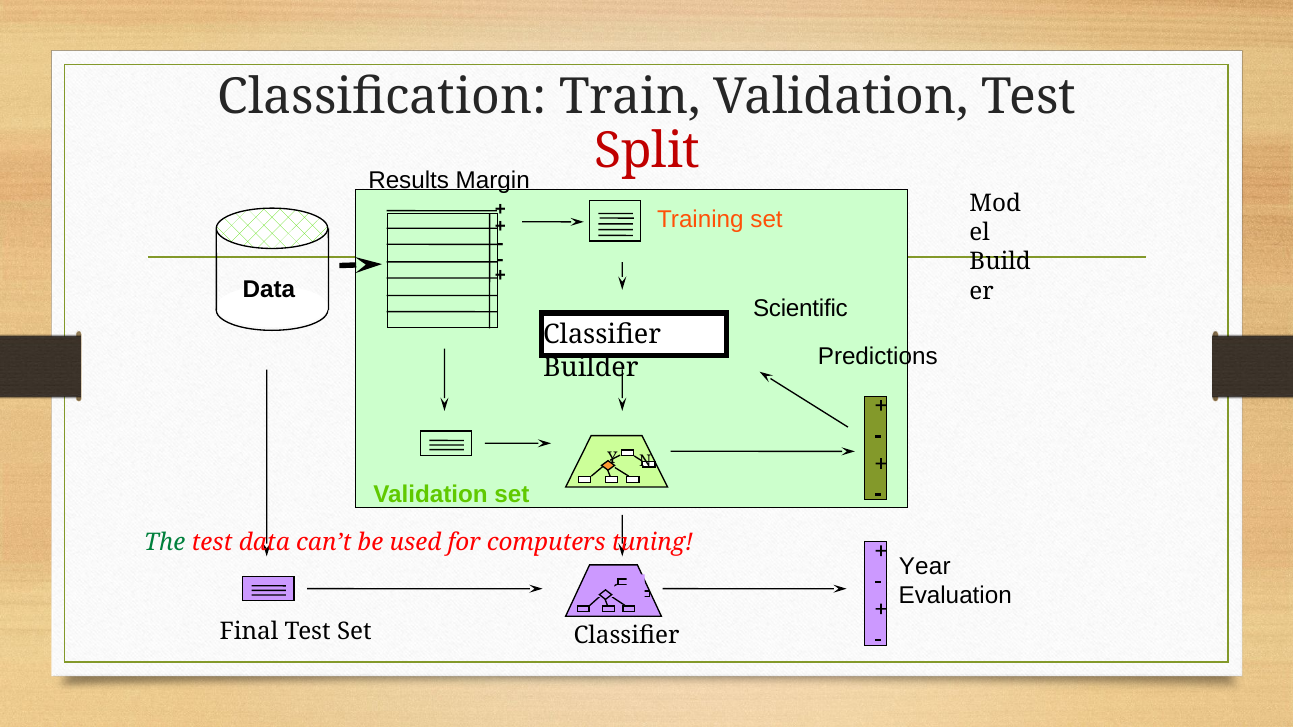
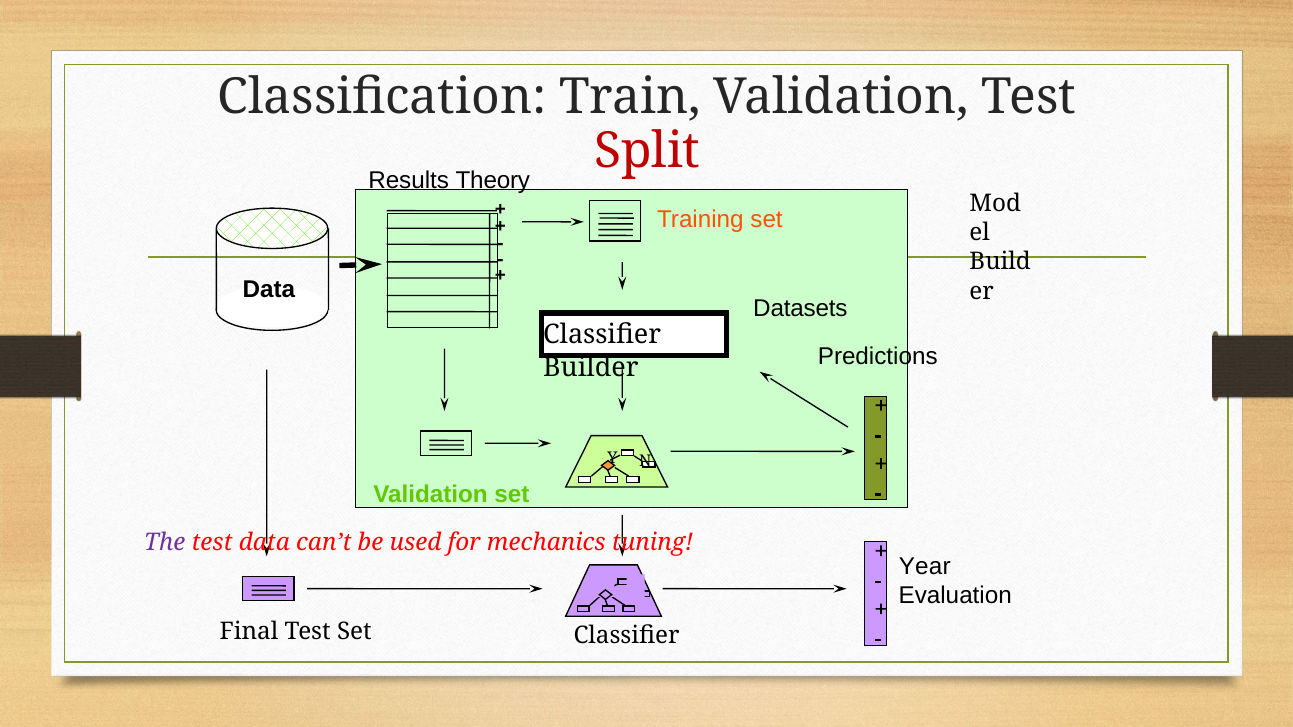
Margin: Margin -> Theory
Scientific: Scientific -> Datasets
The colour: green -> purple
computers: computers -> mechanics
